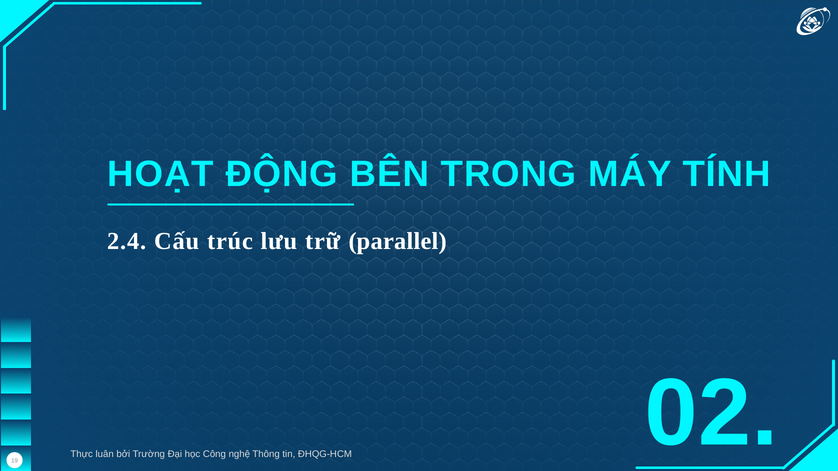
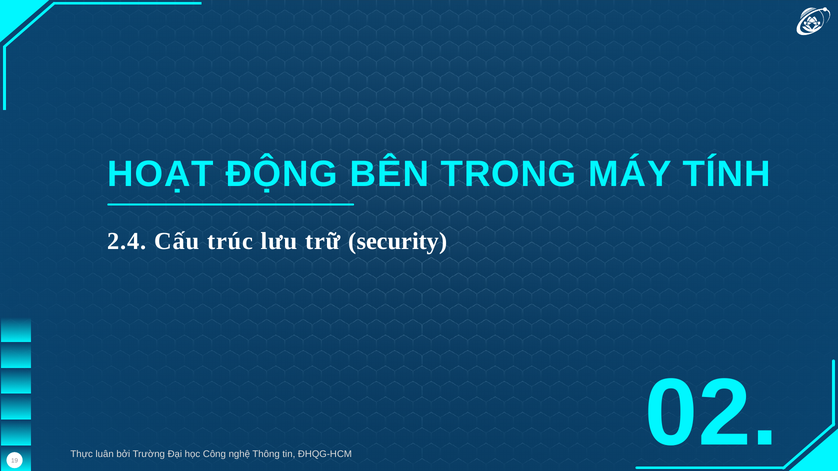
parallel: parallel -> security
